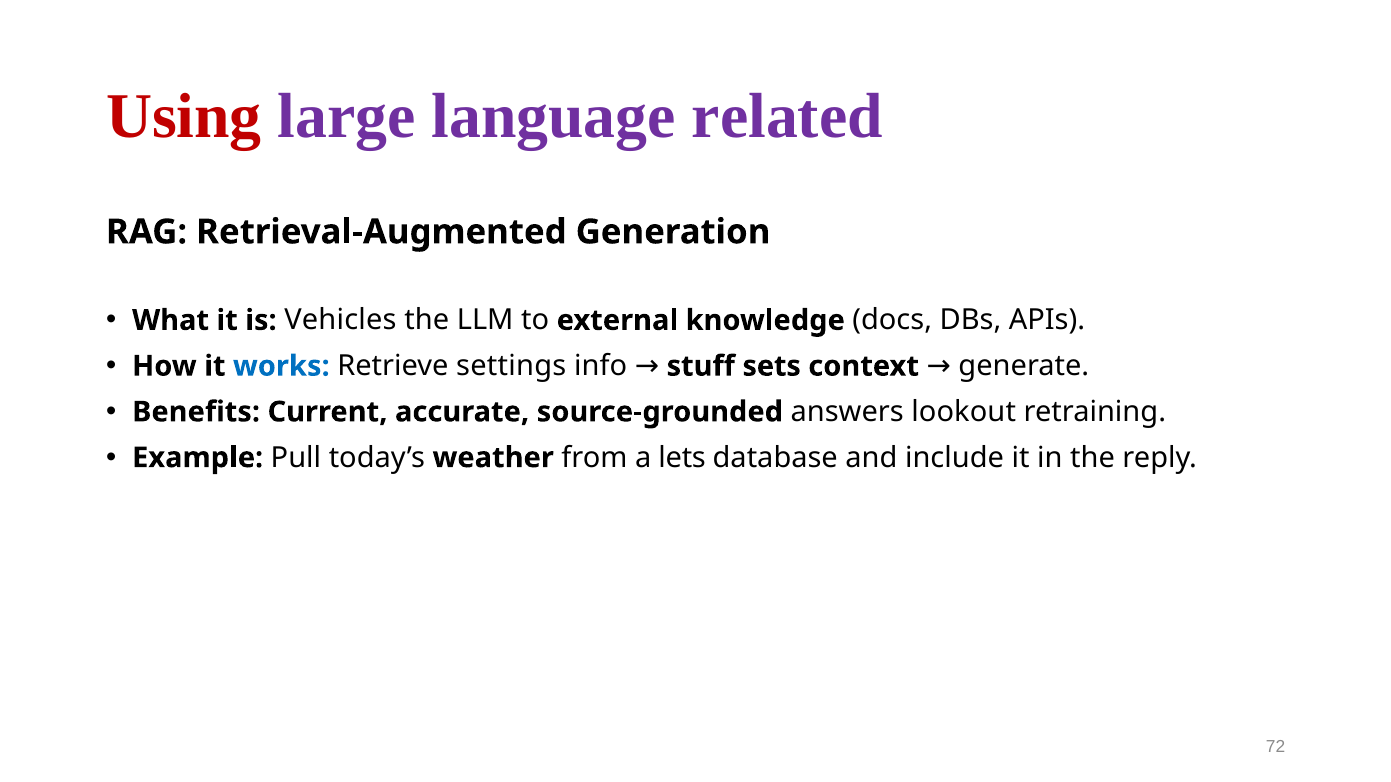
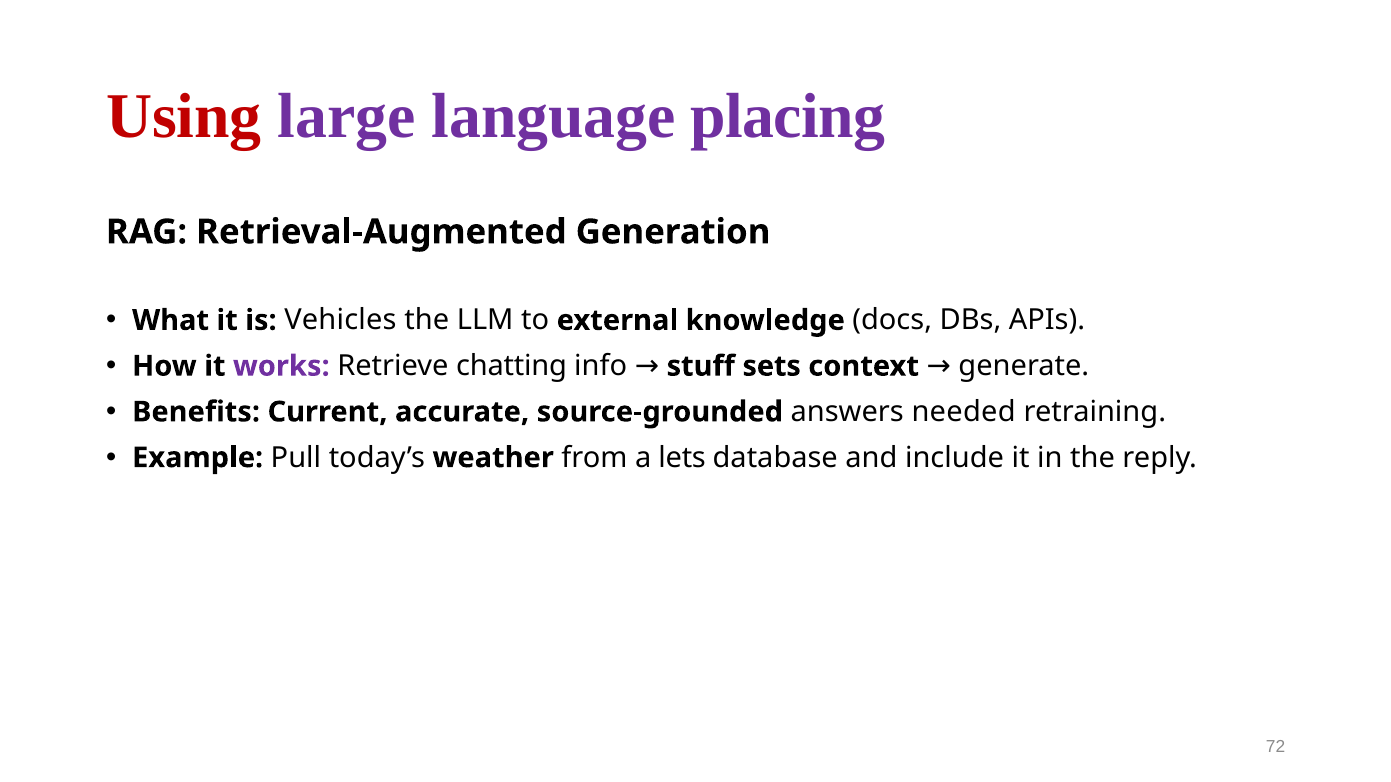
related: related -> placing
works colour: blue -> purple
settings: settings -> chatting
lookout: lookout -> needed
